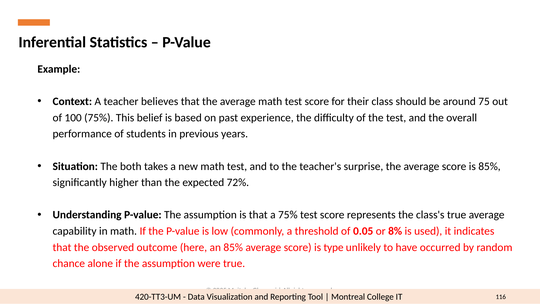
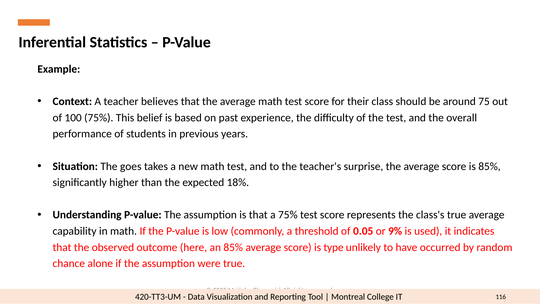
both: both -> goes
72%: 72% -> 18%
8%: 8% -> 9%
